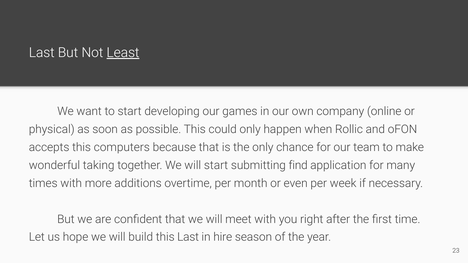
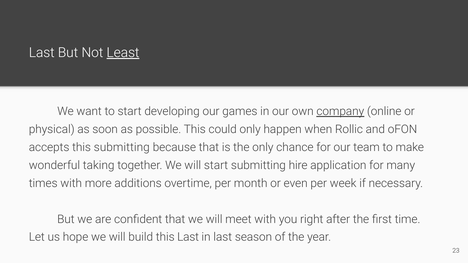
company underline: none -> present
this computers: computers -> submitting
find: find -> hire
in hire: hire -> last
